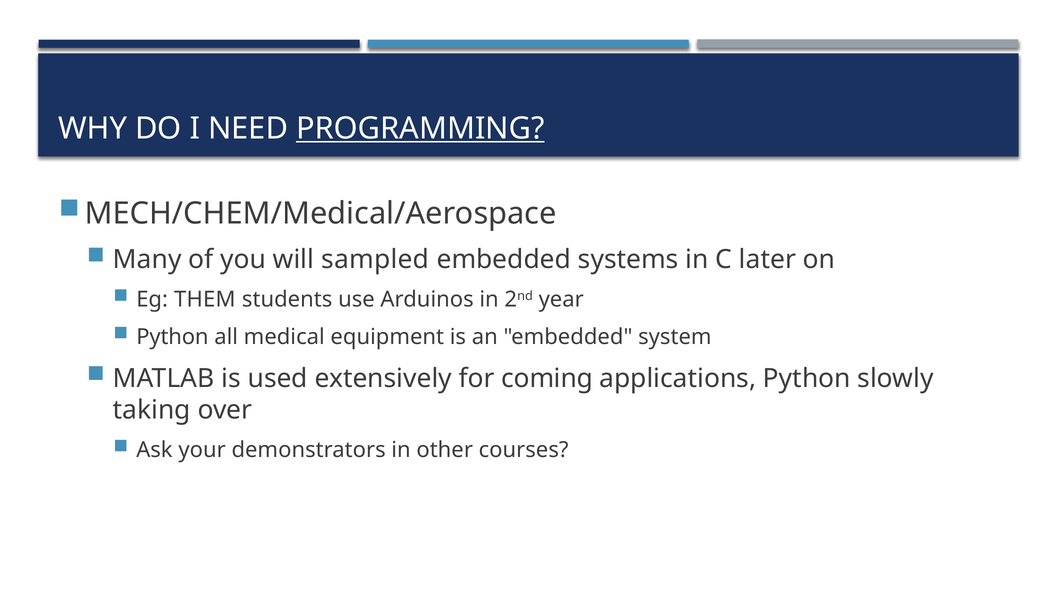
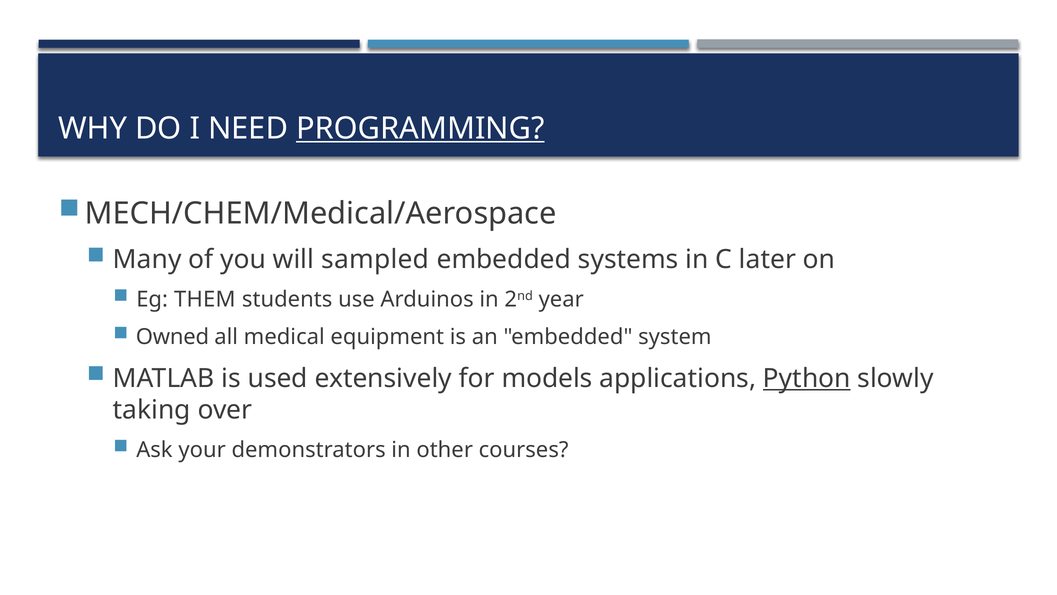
Python at (172, 337): Python -> Owned
coming: coming -> models
Python at (807, 378) underline: none -> present
